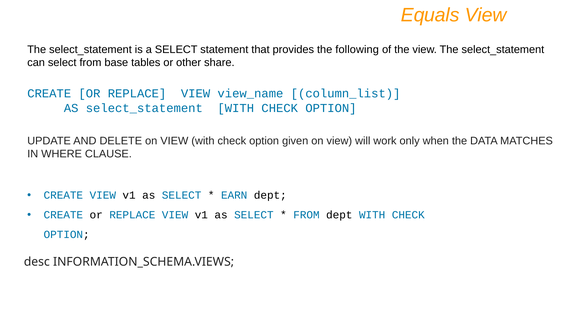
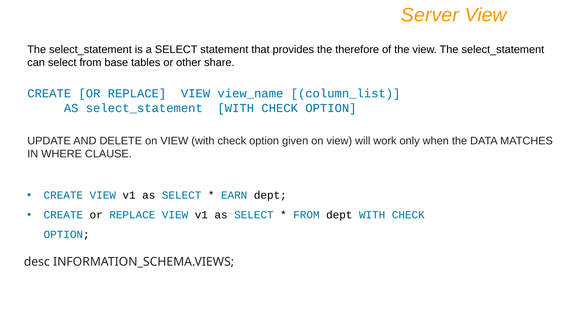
Equals: Equals -> Server
following: following -> therefore
